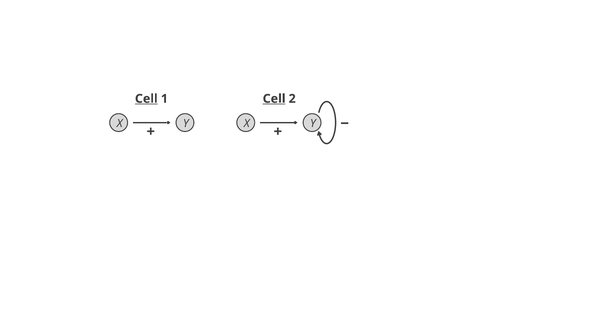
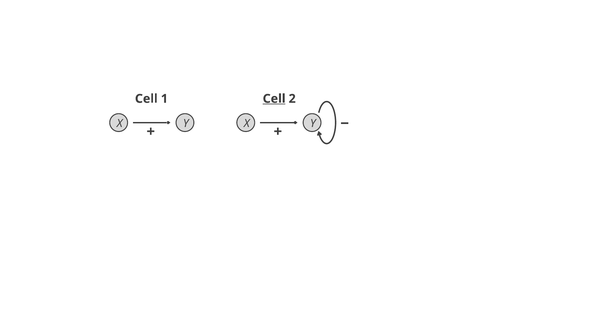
Cell at (146, 99) underline: present -> none
